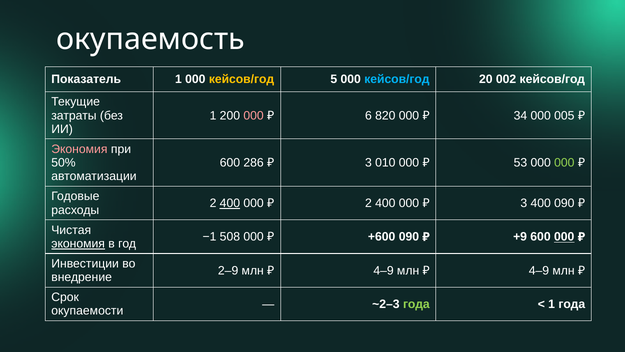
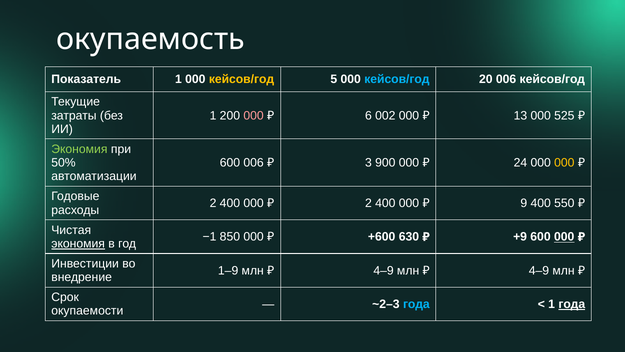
20 002: 002 -> 006
820: 820 -> 002
34: 34 -> 13
005: 005 -> 525
Экономия at (79, 149) colour: pink -> light green
600 286: 286 -> 006
010: 010 -> 900
53: 53 -> 24
000 at (564, 163) colour: light green -> yellow
400 at (230, 203) underline: present -> none
3 at (524, 203): 3 -> 9
400 090: 090 -> 550
508: 508 -> 850
+600 090: 090 -> 630
2–9: 2–9 -> 1–9
года at (416, 304) colour: light green -> light blue
года at (572, 304) underline: none -> present
